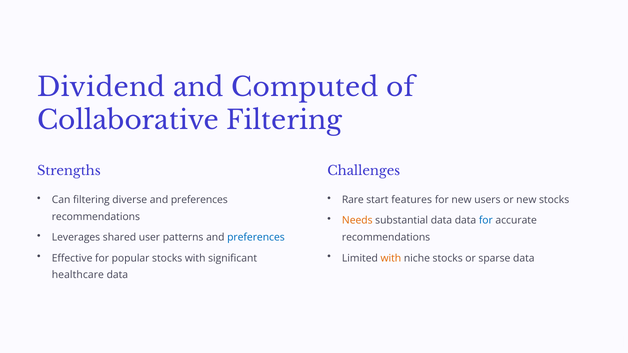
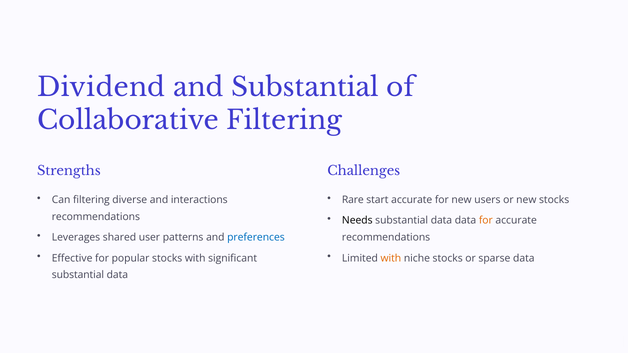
and Computed: Computed -> Substantial
diverse and preferences: preferences -> interactions
start features: features -> accurate
Needs colour: orange -> black
for at (486, 221) colour: blue -> orange
healthcare at (78, 275): healthcare -> substantial
